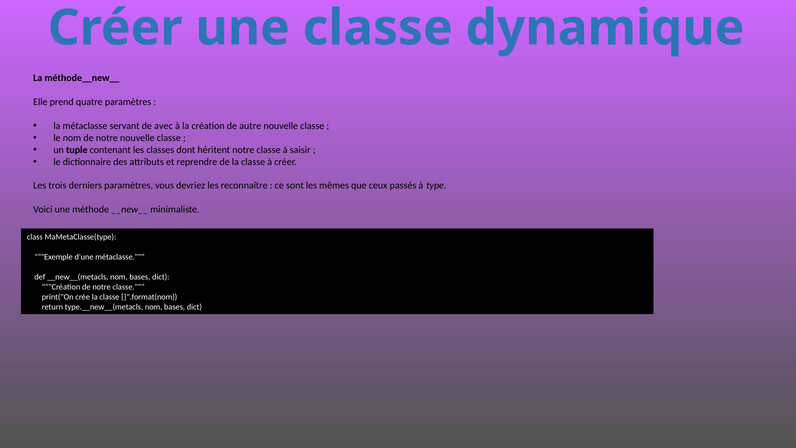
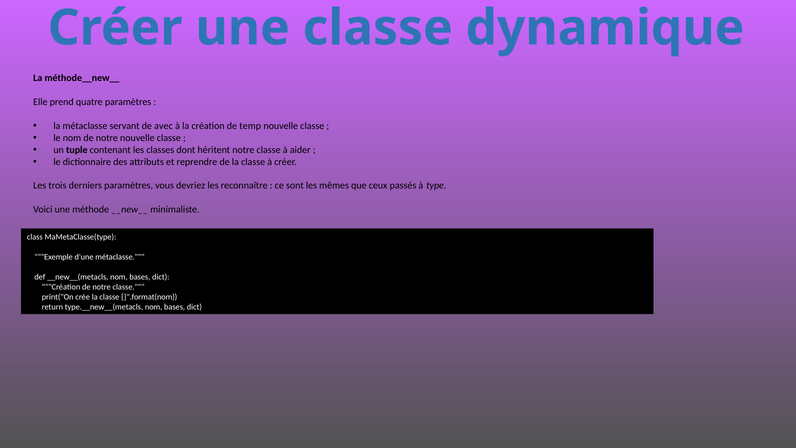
autre: autre -> temp
saisir: saisir -> aider
